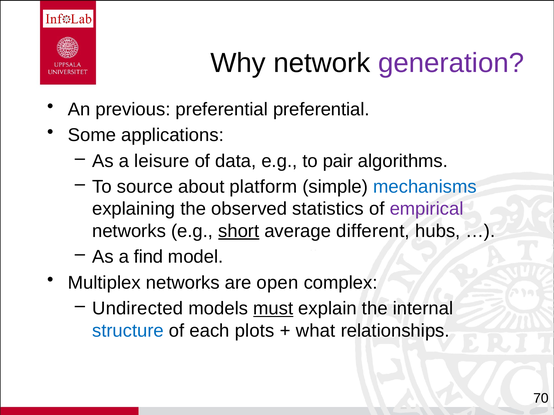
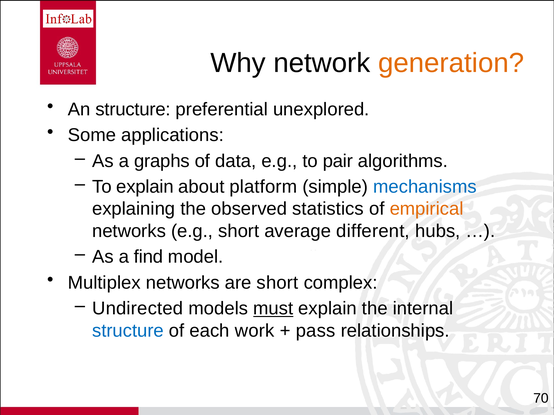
generation colour: purple -> orange
An previous: previous -> structure
preferential preferential: preferential -> unexplored
leisure: leisure -> graphs
To source: source -> explain
empirical colour: purple -> orange
short at (239, 231) underline: present -> none
are open: open -> short
plots: plots -> work
what: what -> pass
